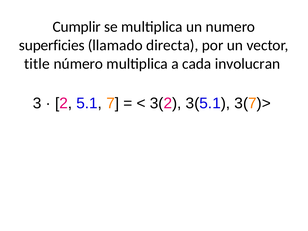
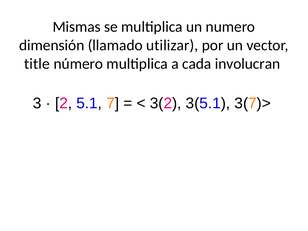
Cumplir: Cumplir -> Mismas
superficies: superficies -> dimensión
directa: directa -> utilizar
